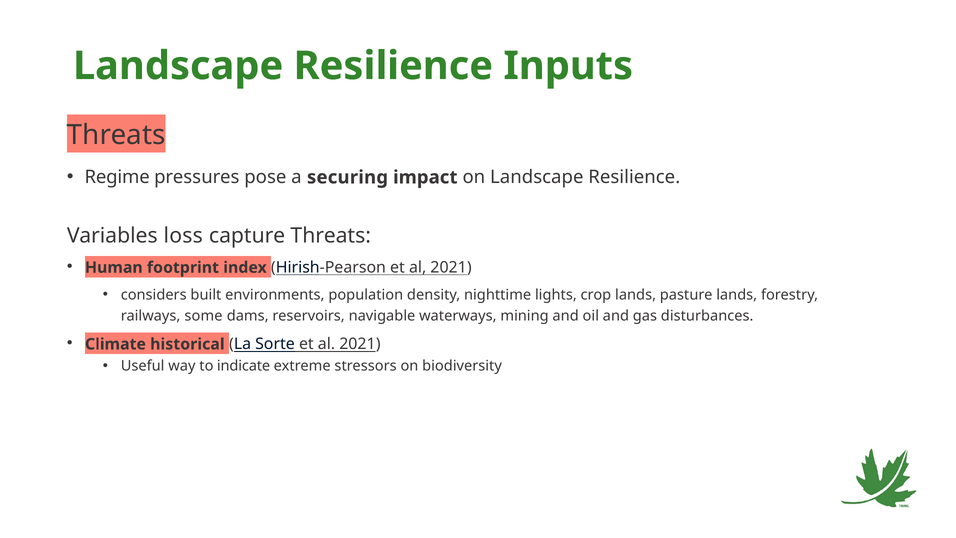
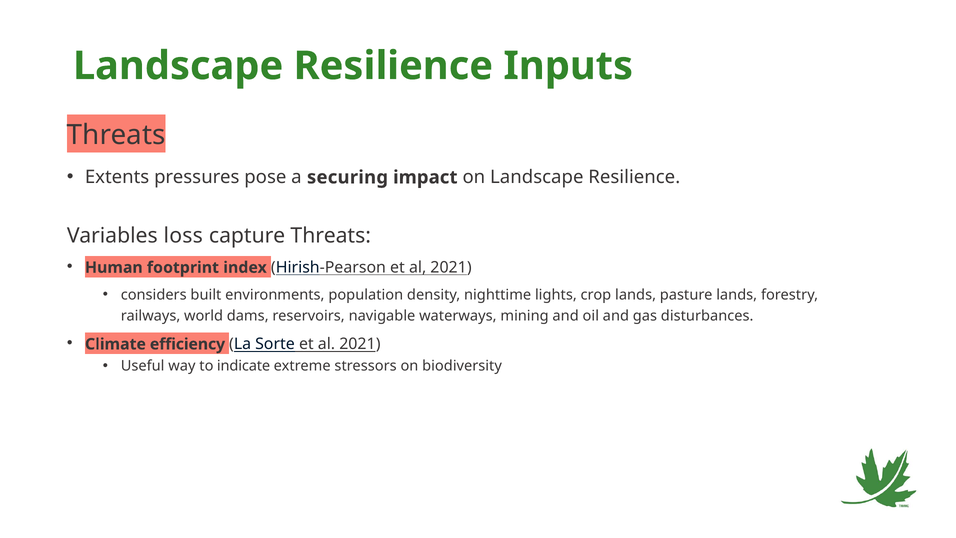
Regime: Regime -> Extents
some: some -> world
historical: historical -> efficiency
